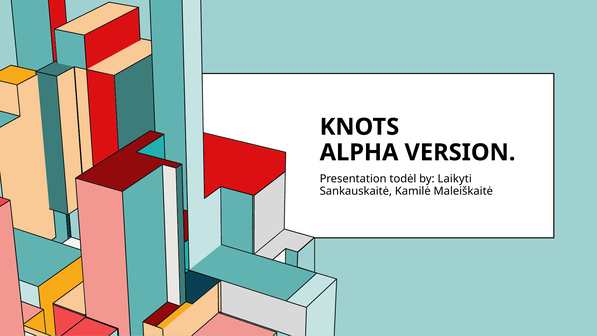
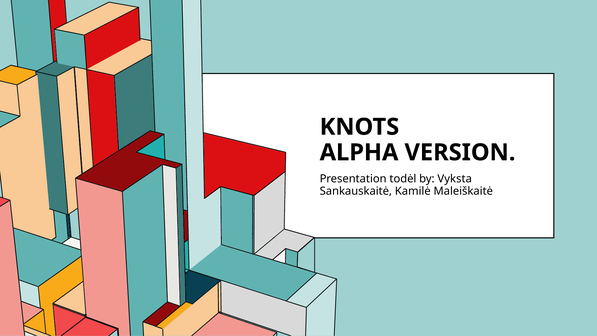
Laikyti: Laikyti -> Vyksta
